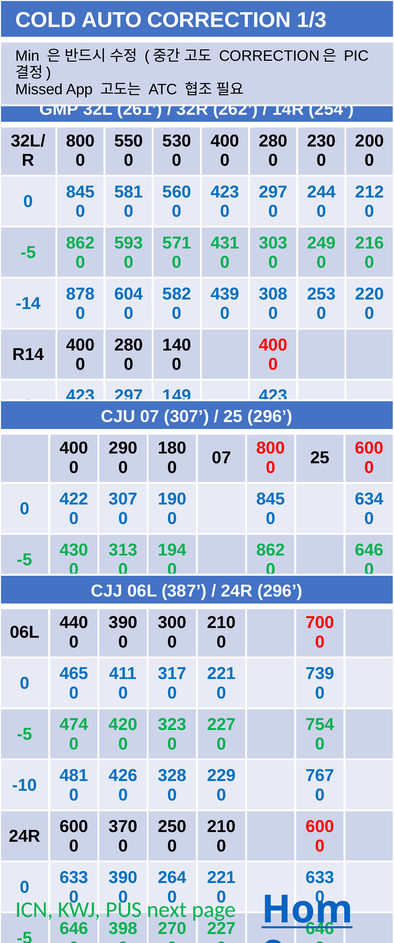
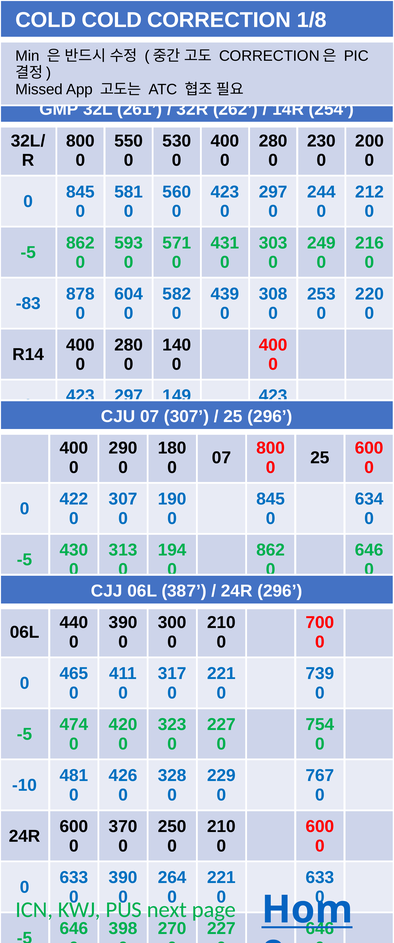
COLD AUTO: AUTO -> COLD
1/3: 1/3 -> 1/8
-14: -14 -> -83
